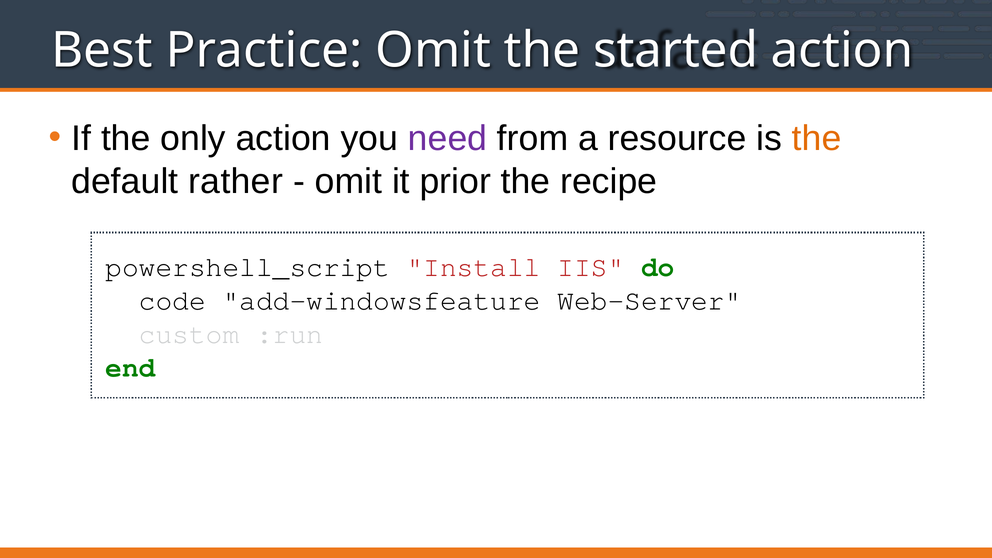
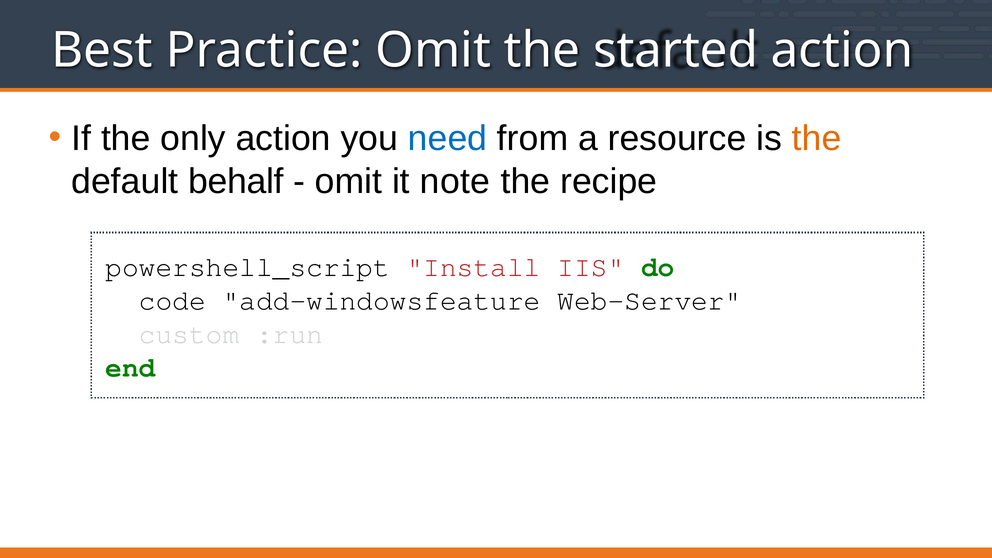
need colour: purple -> blue
rather: rather -> behalf
prior: prior -> note
